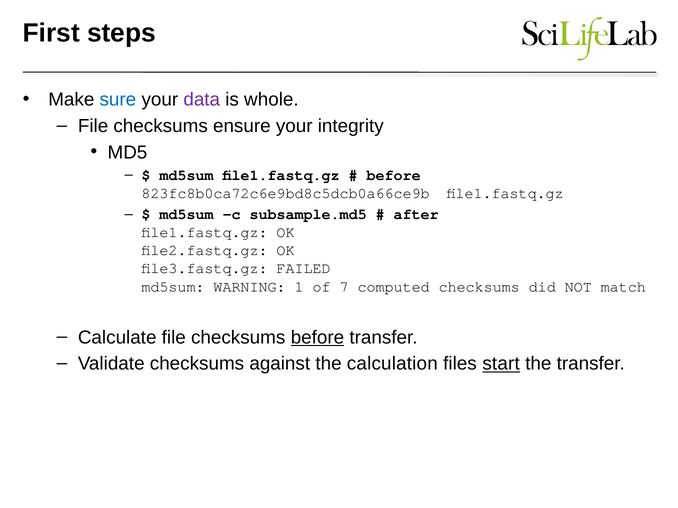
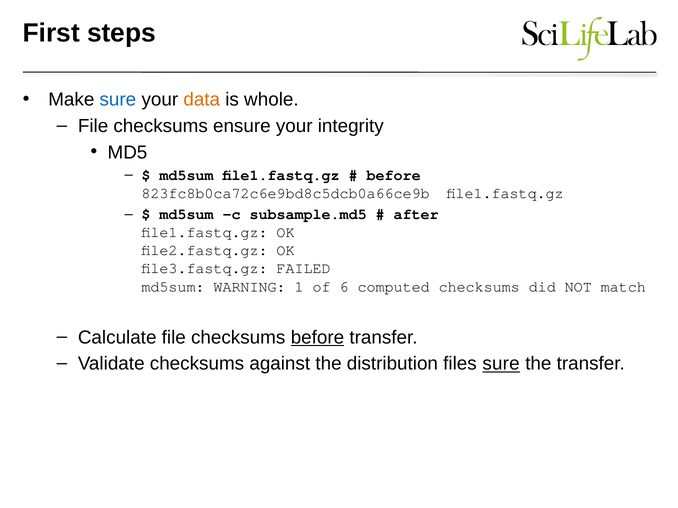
data colour: purple -> orange
7: 7 -> 6
calculation: calculation -> distribution
files start: start -> sure
